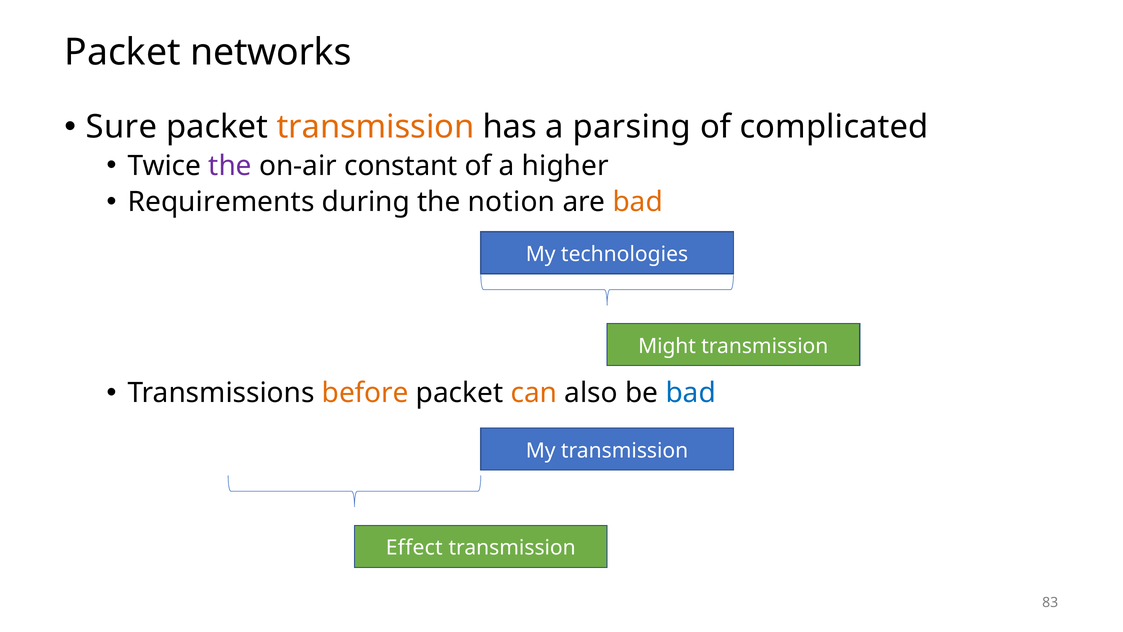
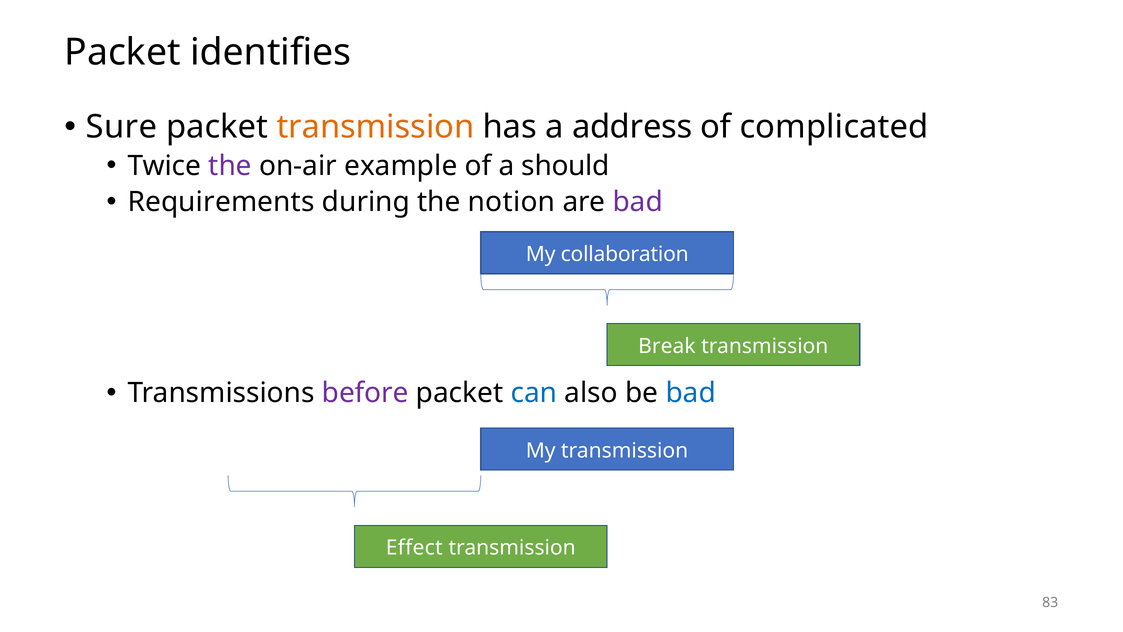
networks: networks -> identifies
parsing: parsing -> address
constant: constant -> example
higher: higher -> should
bad at (638, 202) colour: orange -> purple
technologies: technologies -> collaboration
Might: Might -> Break
before colour: orange -> purple
can colour: orange -> blue
